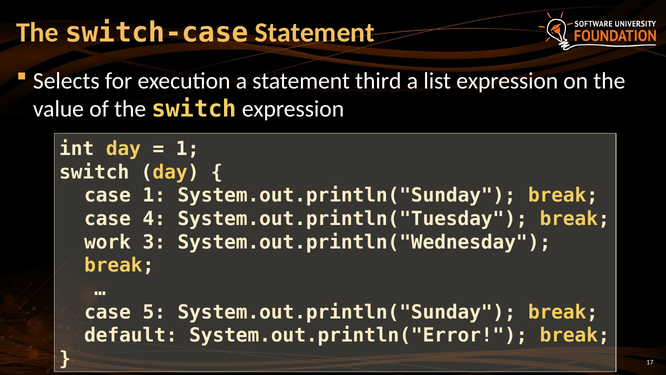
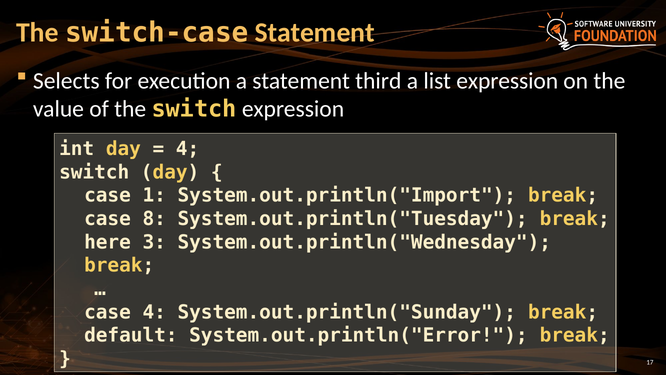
1 at (188, 149): 1 -> 4
1 System.out.println("Sunday: System.out.println("Sunday -> System.out.println("Import
4: 4 -> 8
work: work -> here
case 5: 5 -> 4
